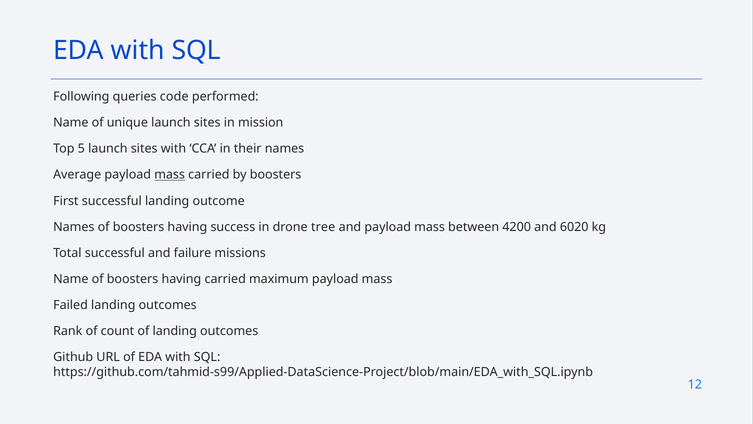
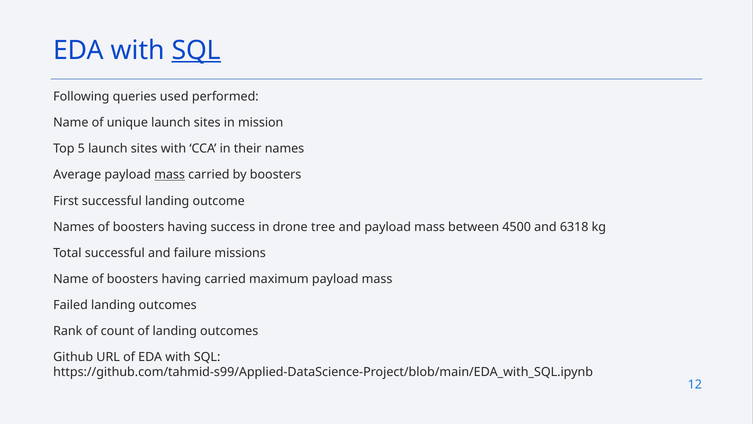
SQL at (196, 50) underline: none -> present
code: code -> used
4200: 4200 -> 4500
6020: 6020 -> 6318
